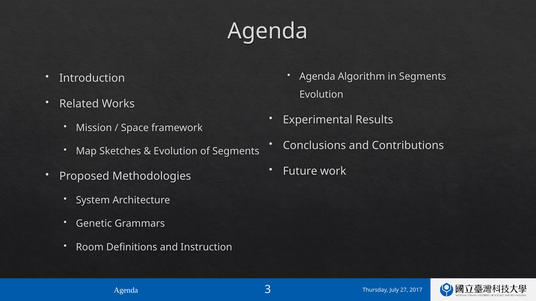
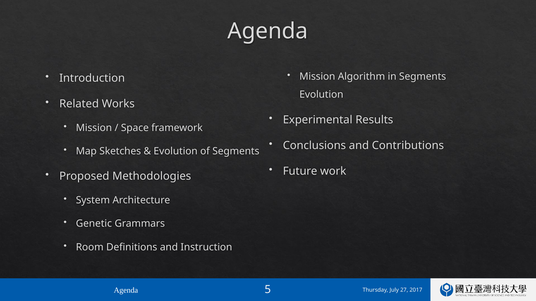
Agenda at (317, 77): Agenda -> Mission
3: 3 -> 5
